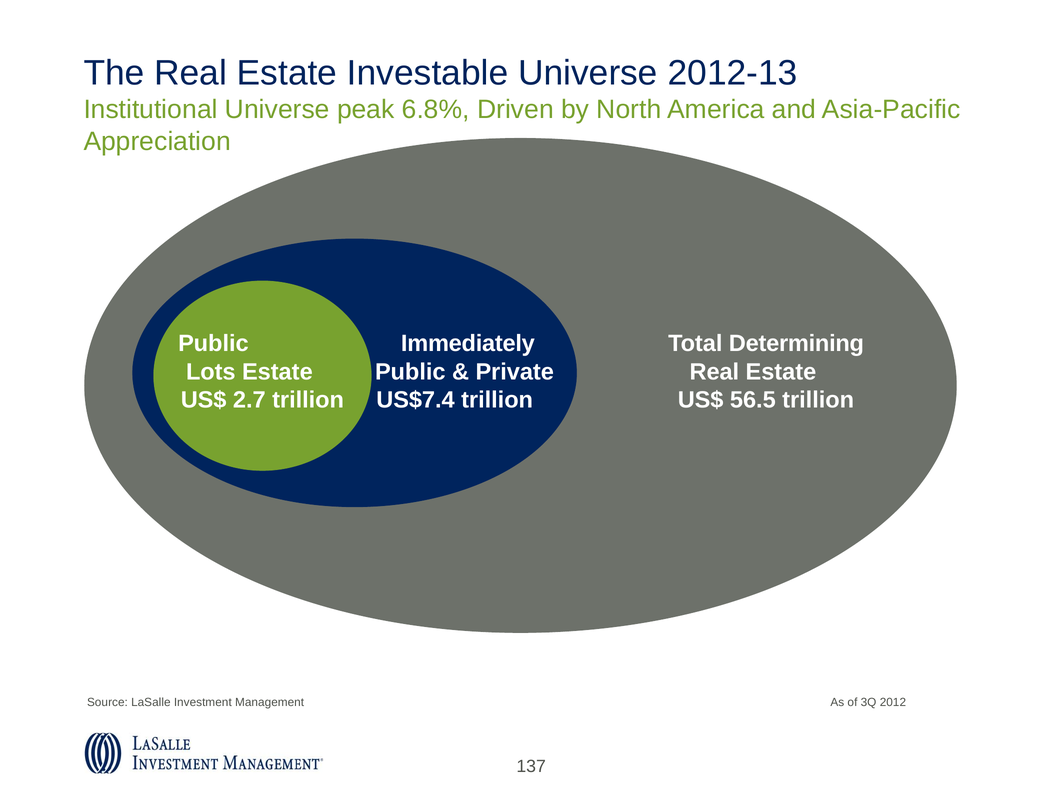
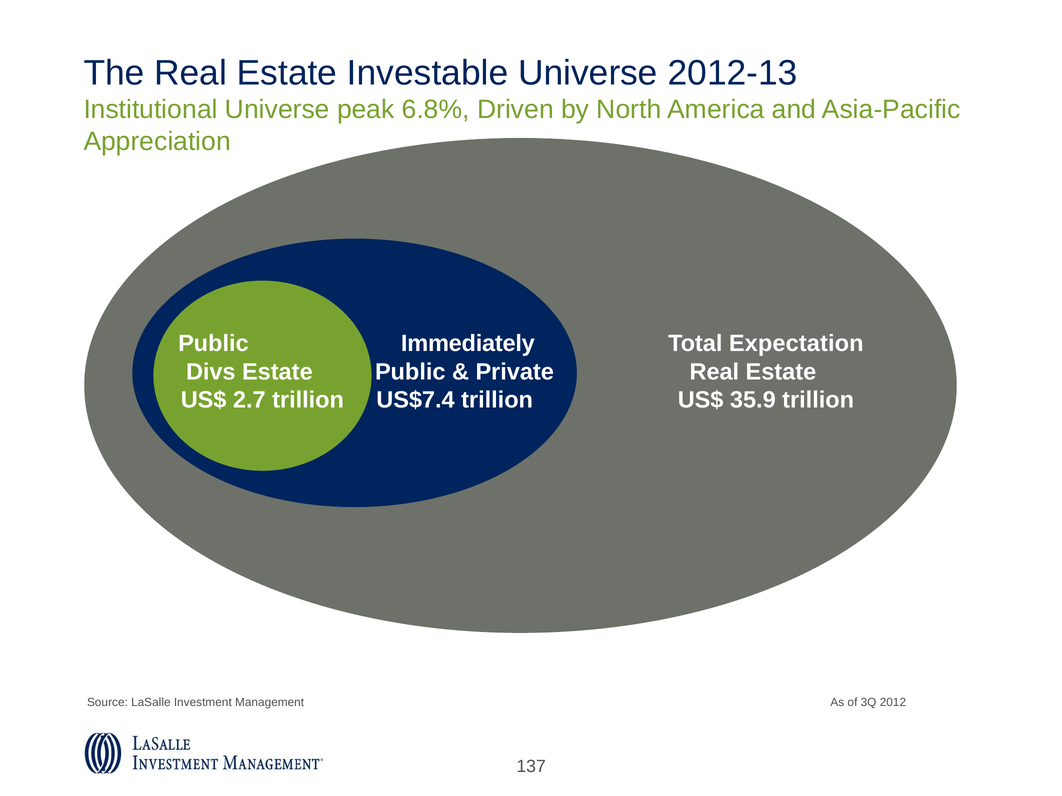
Determining: Determining -> Expectation
Lots: Lots -> Divs
56.5: 56.5 -> 35.9
